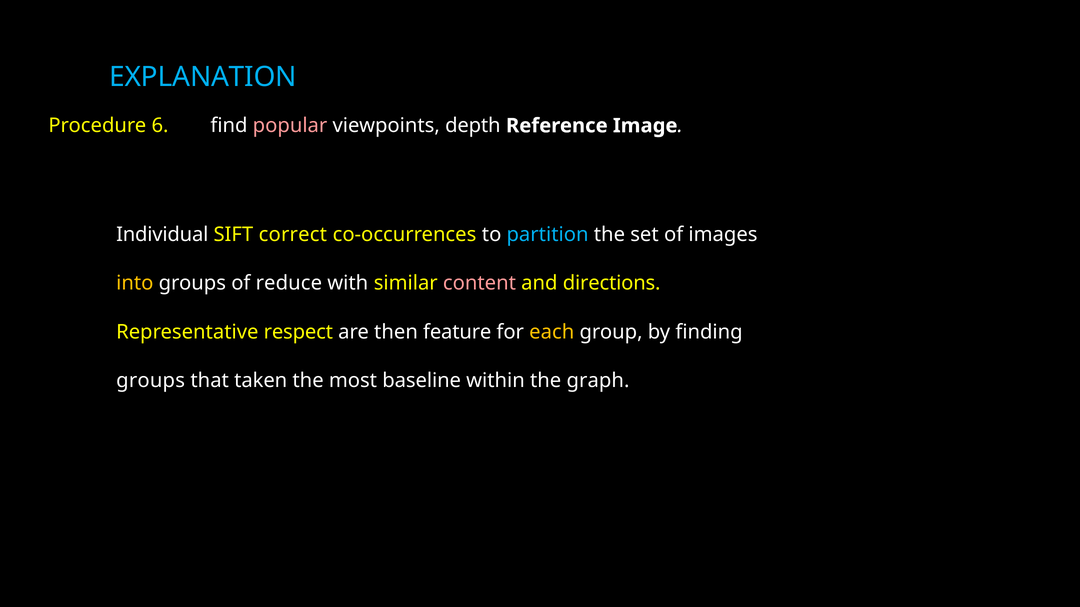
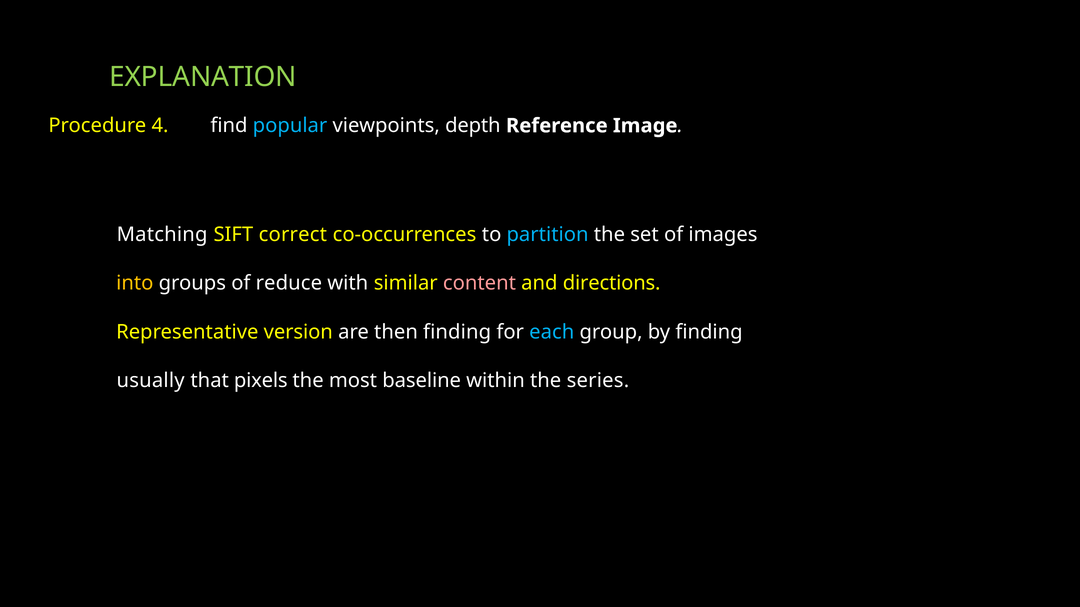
EXPLANATION colour: light blue -> light green
6: 6 -> 4
popular colour: pink -> light blue
Individual: Individual -> Matching
respect: respect -> version
then feature: feature -> finding
each colour: yellow -> light blue
groups at (151, 381): groups -> usually
taken: taken -> pixels
graph: graph -> series
